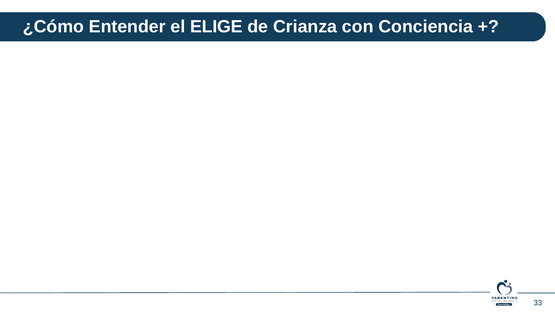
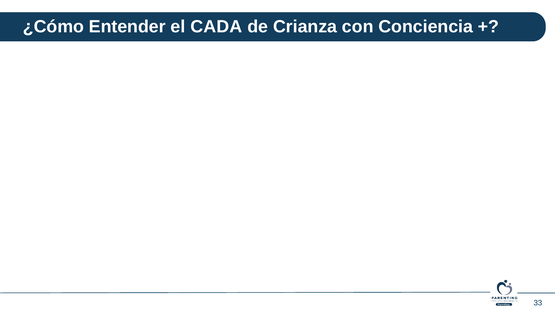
ELIGE: ELIGE -> CADA
